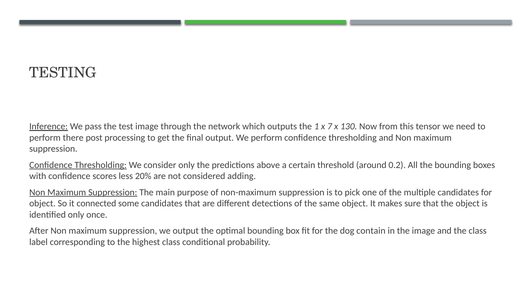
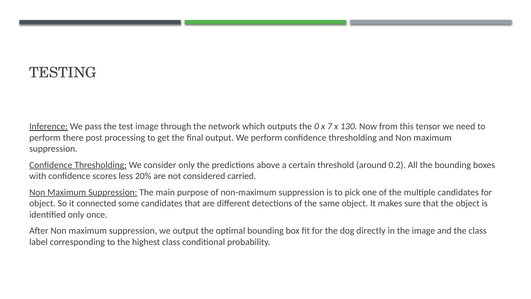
1: 1 -> 0
adding: adding -> carried
contain: contain -> directly
